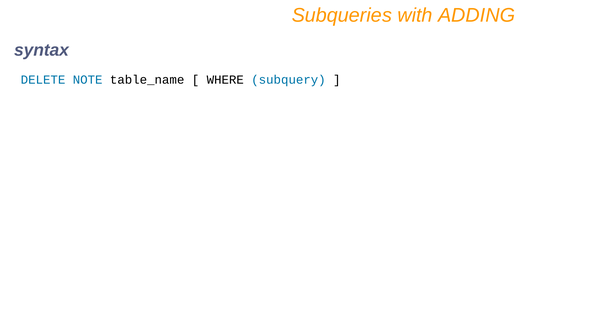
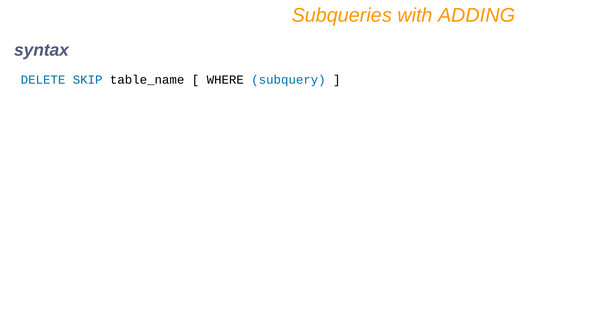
NOTE: NOTE -> SKIP
